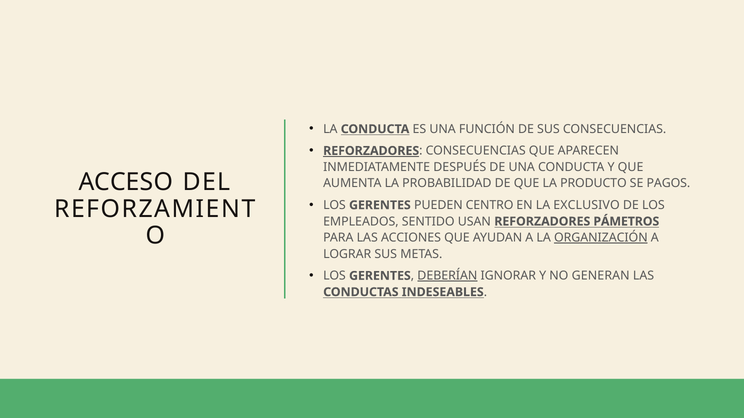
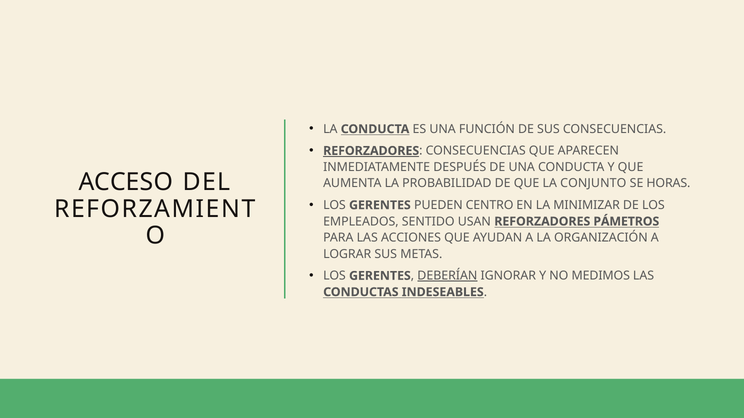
PRODUCTO: PRODUCTO -> CONJUNTO
PAGOS: PAGOS -> HORAS
EXCLUSIVO: EXCLUSIVO -> MINIMIZAR
ORGANIZACIÓN underline: present -> none
GENERAN: GENERAN -> MEDIMOS
